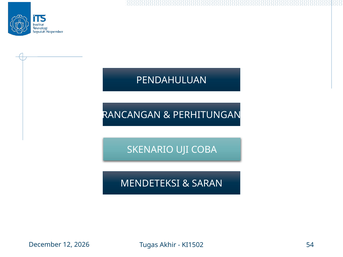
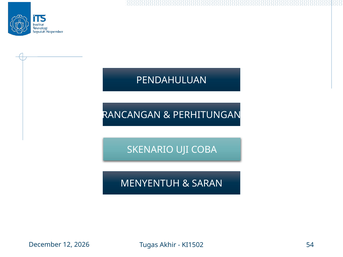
MENDETEKSI: MENDETEKSI -> MENYENTUH
